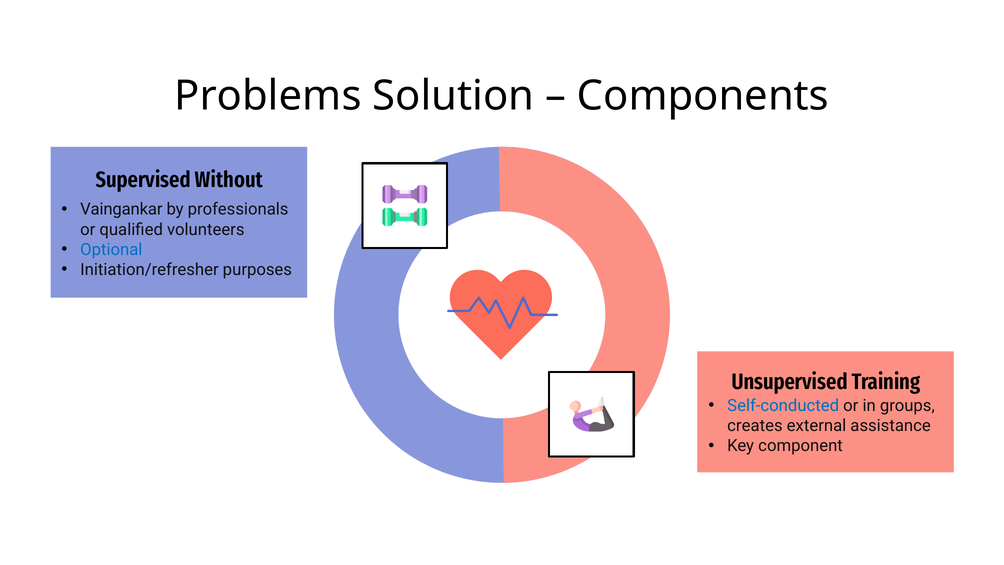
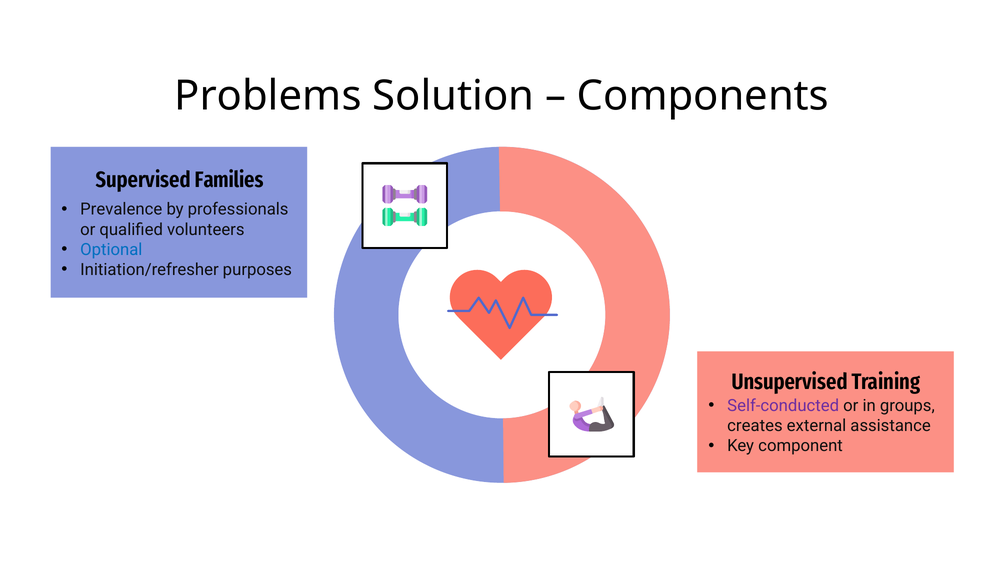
Without: Without -> Families
Vaingankar: Vaingankar -> Prevalence
Self-conducted colour: blue -> purple
